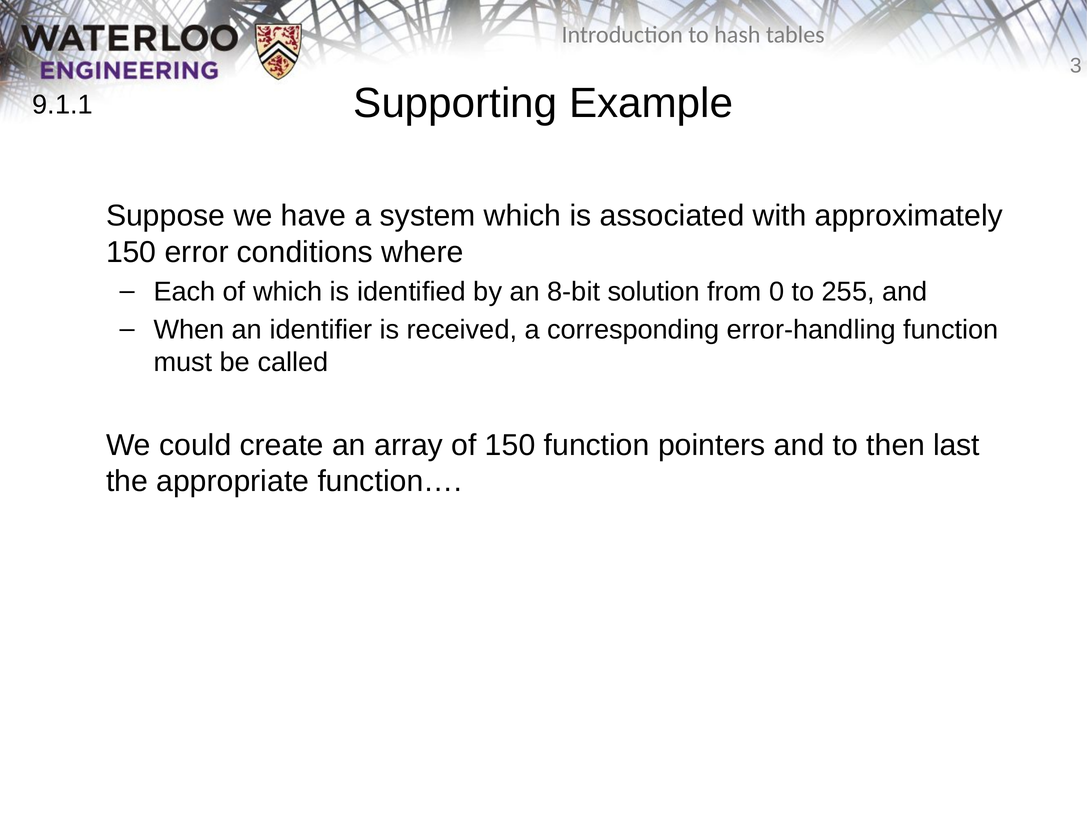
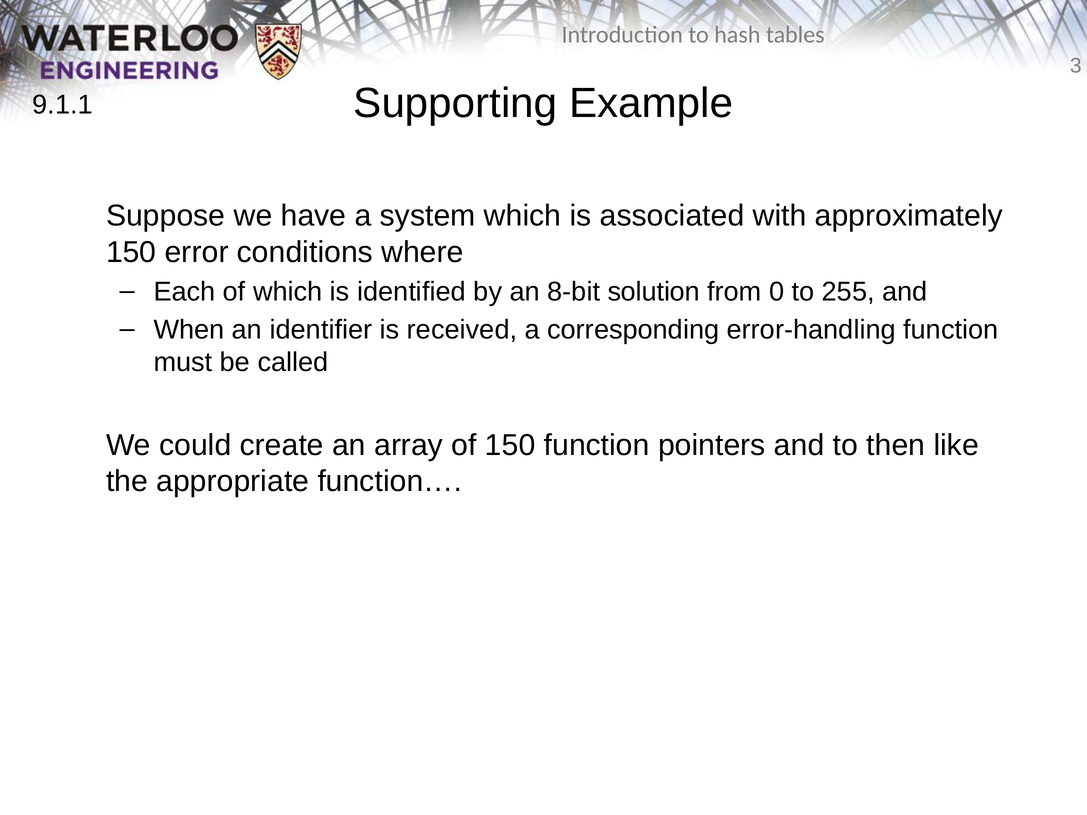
last: last -> like
